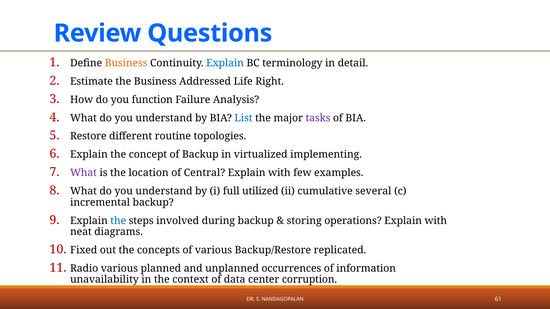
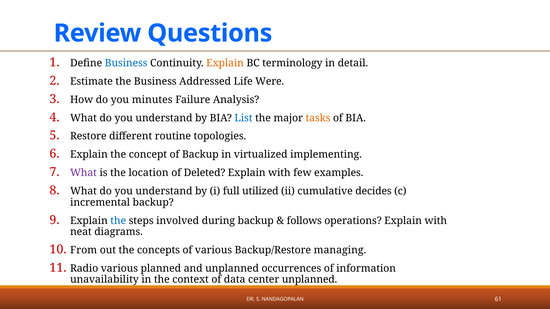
Business at (126, 63) colour: orange -> blue
Explain at (225, 63) colour: blue -> orange
Right: Right -> Were
function: function -> minutes
tasks colour: purple -> orange
Central: Central -> Deleted
several: several -> decides
storing: storing -> follows
Fixed: Fixed -> From
replicated: replicated -> managing
center corruption: corruption -> unplanned
